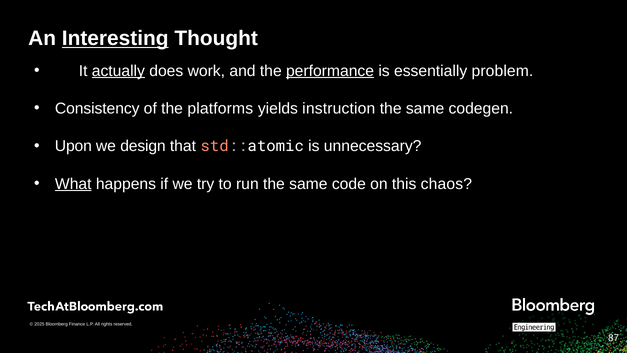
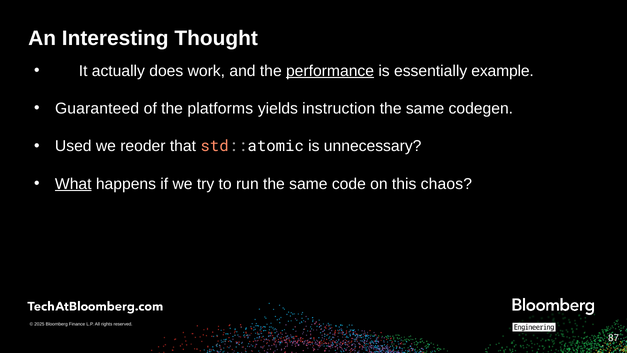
Interesting underline: present -> none
actually underline: present -> none
problem: problem -> example
Consistency: Consistency -> Guaranteed
Upon: Upon -> Used
design: design -> reoder
